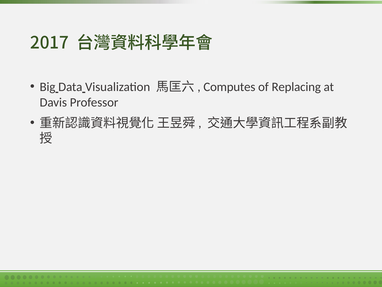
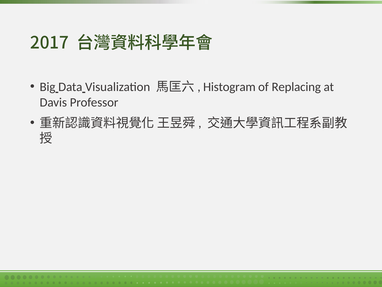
Computes: Computes -> Histogram
